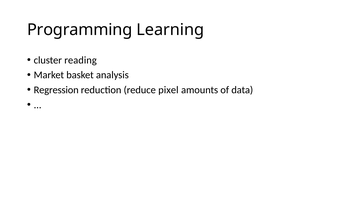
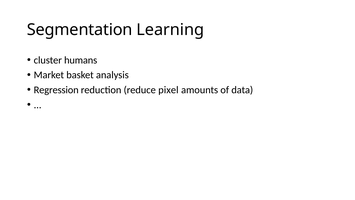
Programming: Programming -> Segmentation
reading: reading -> humans
